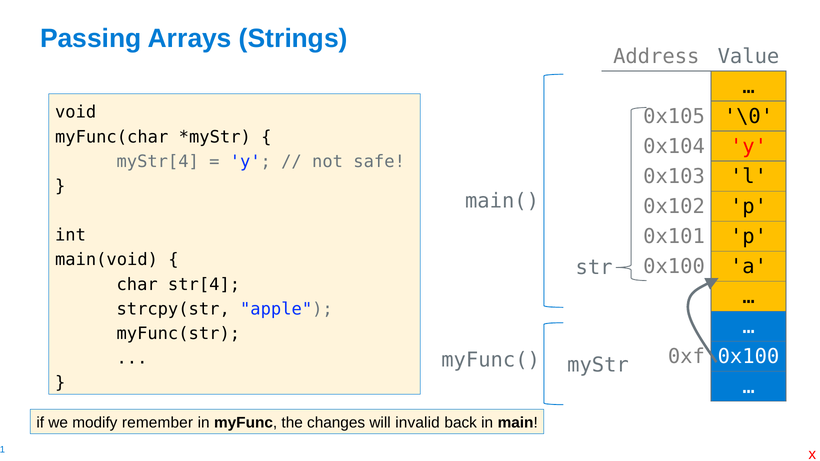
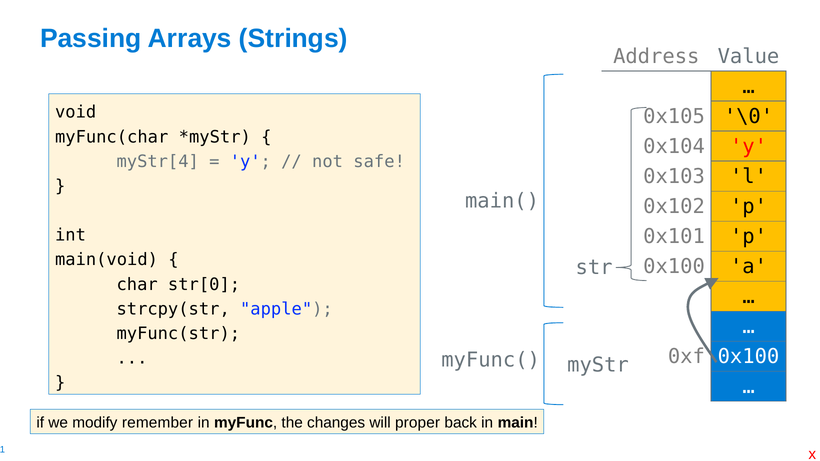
str[4: str[4 -> str[0
invalid: invalid -> proper
